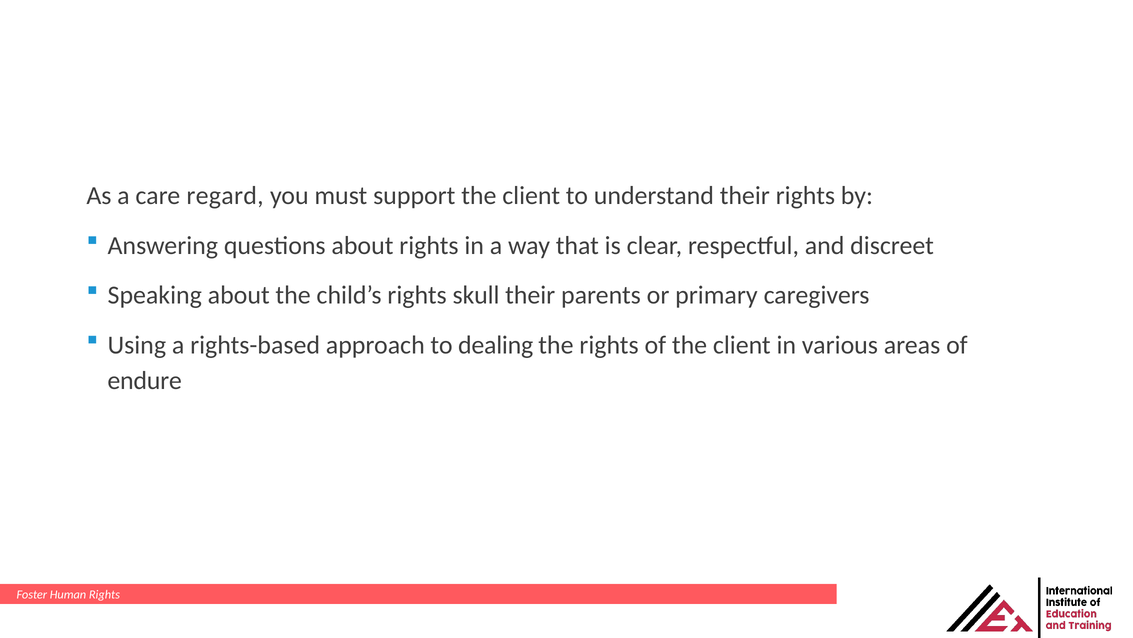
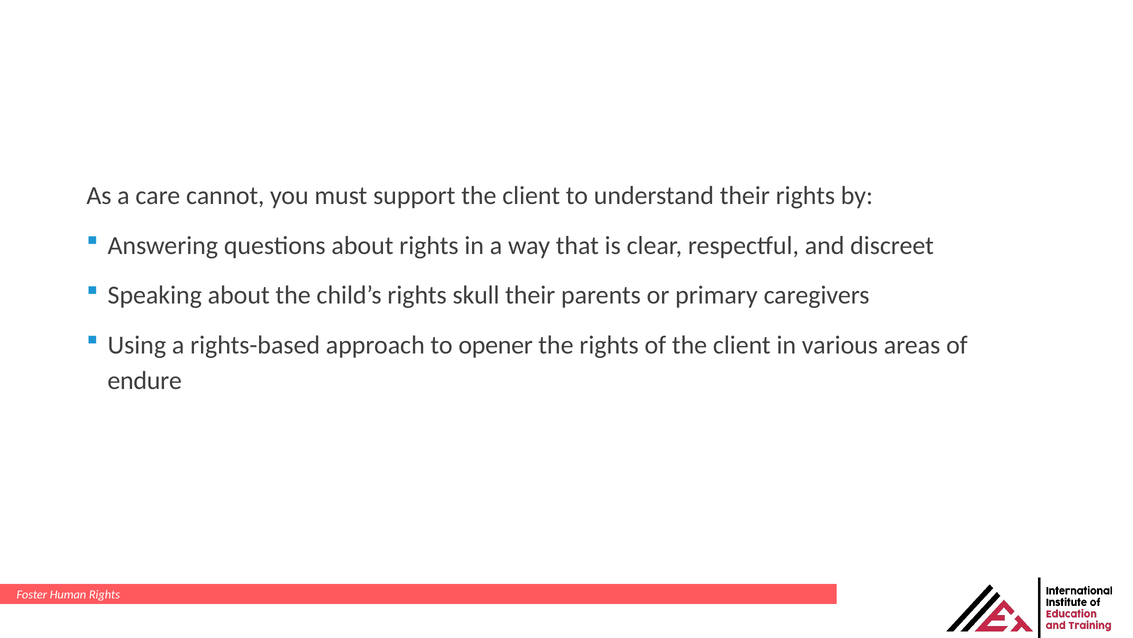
regard: regard -> cannot
dealing: dealing -> opener
